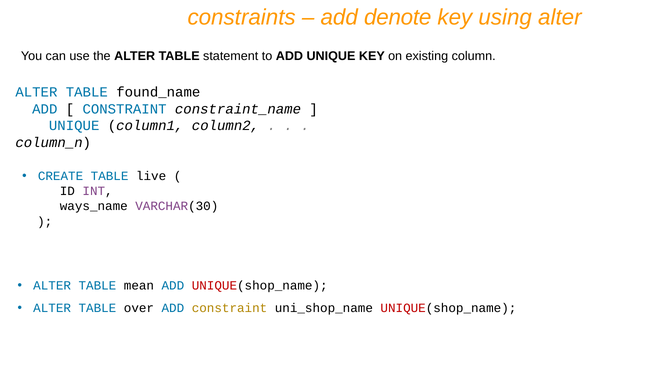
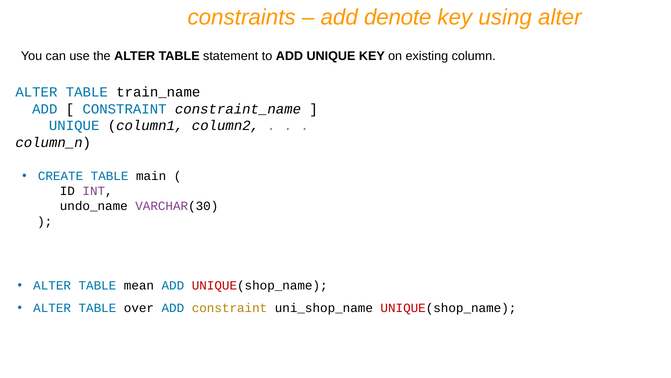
found_name: found_name -> train_name
live: live -> main
ways_name: ways_name -> undo_name
